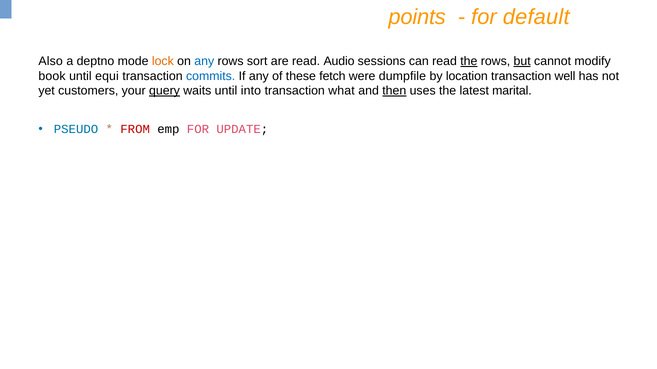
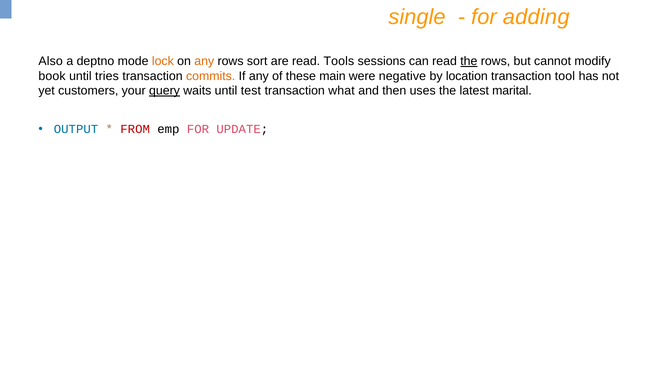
points: points -> single
default: default -> adding
any at (204, 61) colour: blue -> orange
Audio: Audio -> Tools
but underline: present -> none
equi: equi -> tries
commits colour: blue -> orange
fetch: fetch -> main
dumpfile: dumpfile -> negative
well: well -> tool
into: into -> test
then underline: present -> none
PSEUDO: PSEUDO -> OUTPUT
